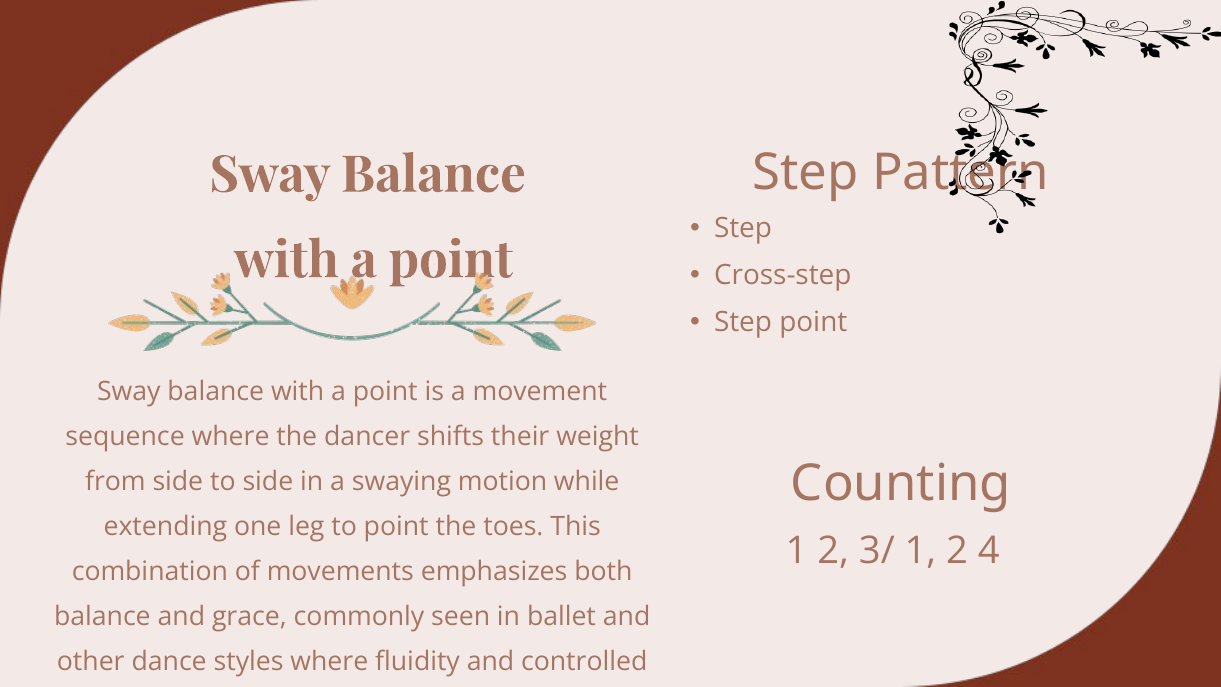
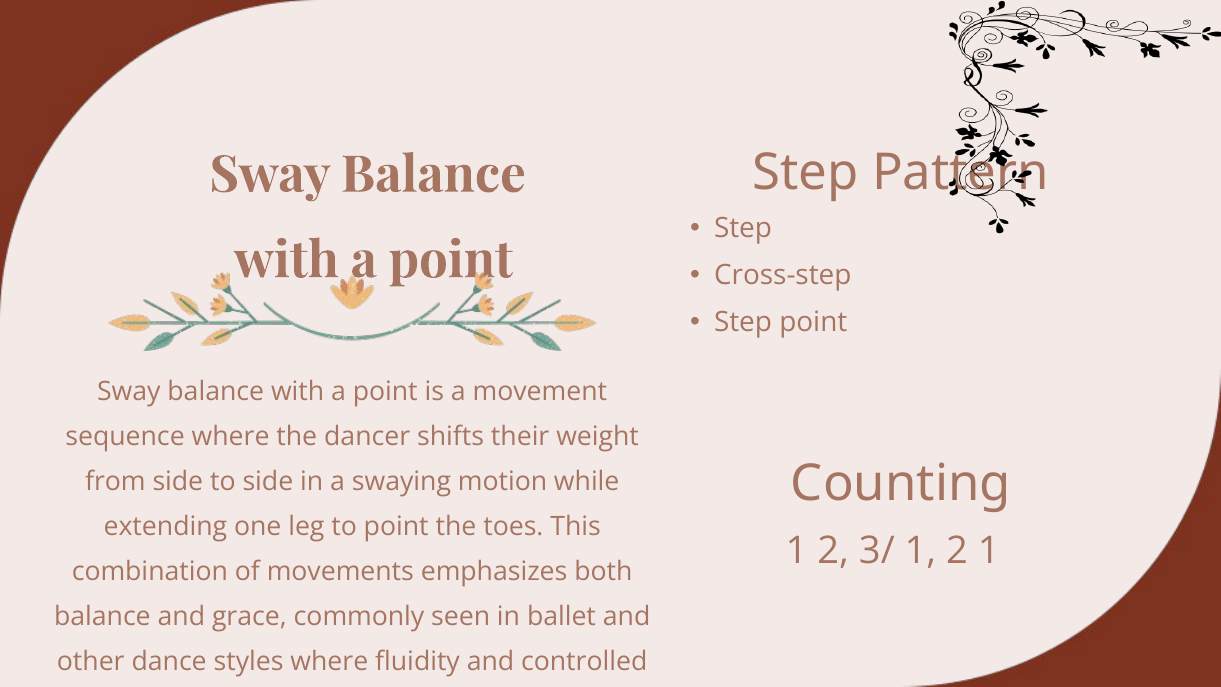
2 4: 4 -> 1
